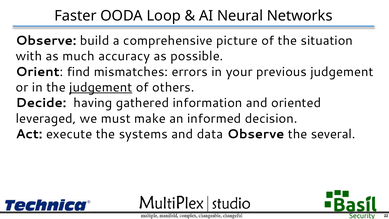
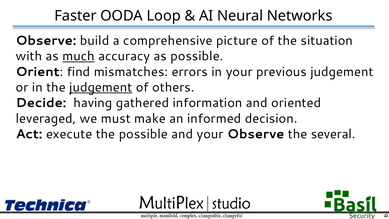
much underline: none -> present
the systems: systems -> possible
and data: data -> your
